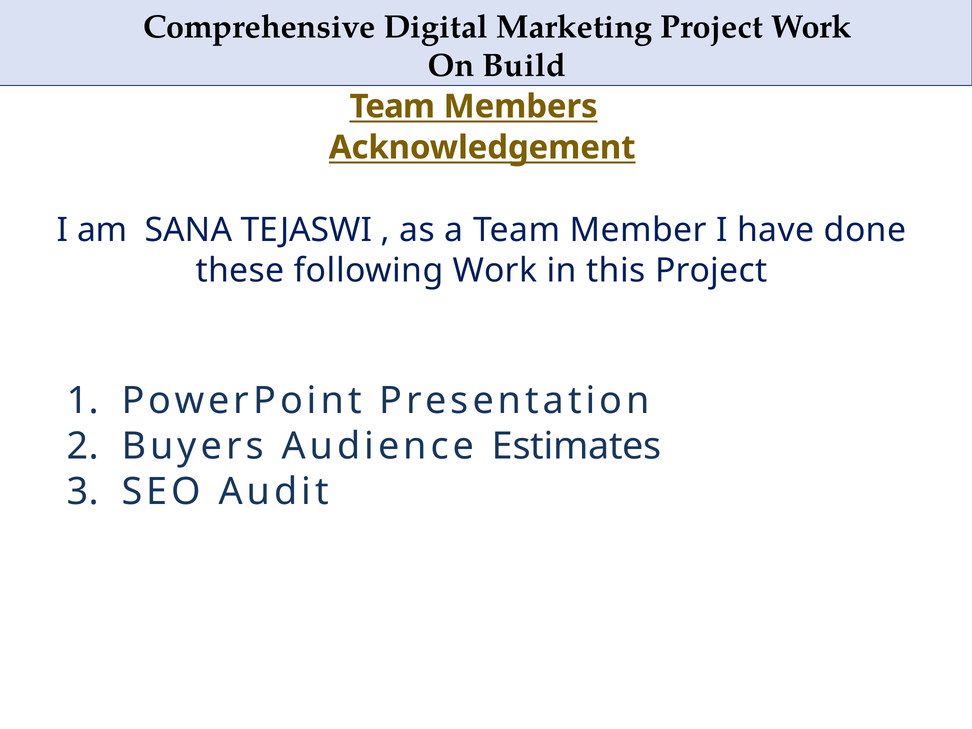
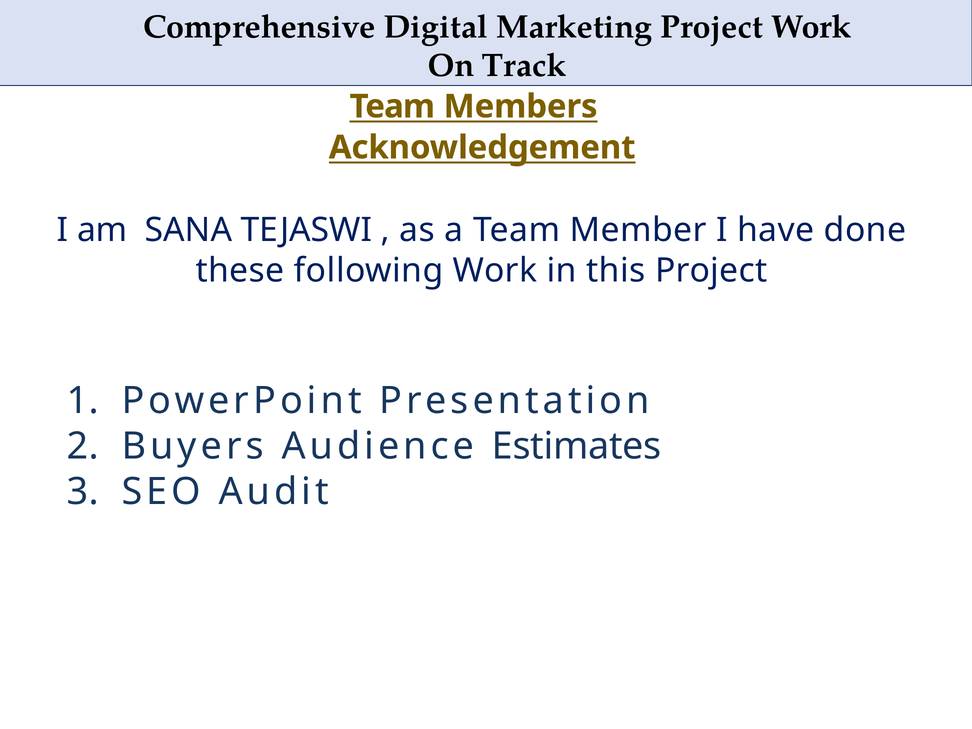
Build: Build -> Track
